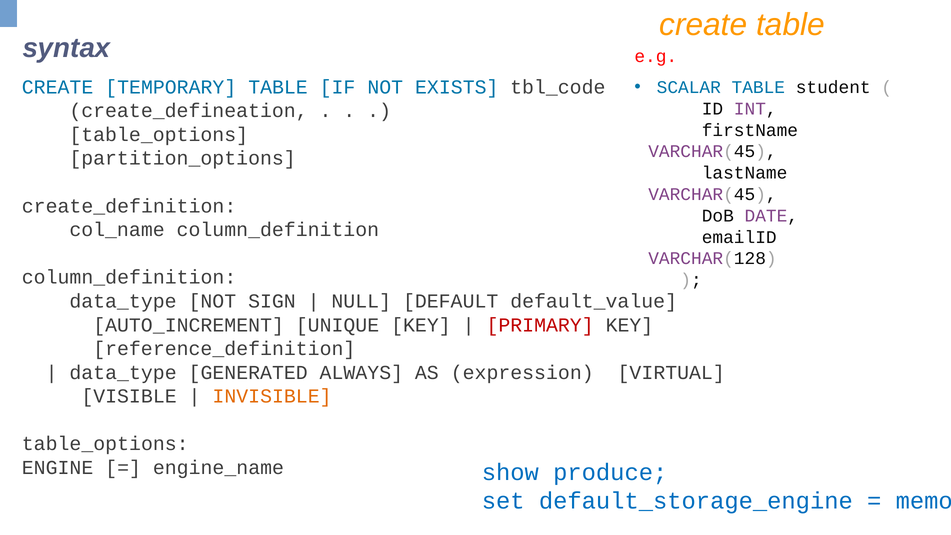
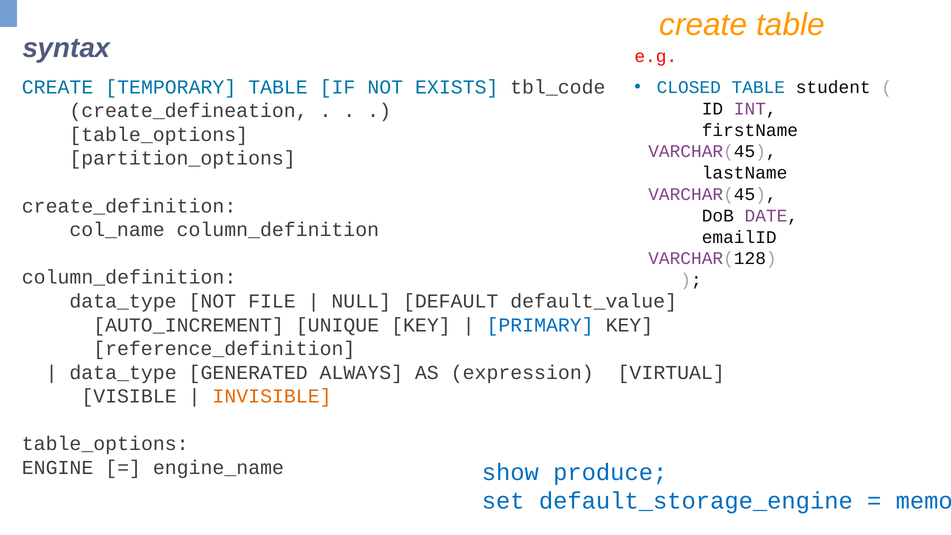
SCALAR: SCALAR -> CLOSED
SIGN: SIGN -> FILE
PRIMARY colour: red -> blue
